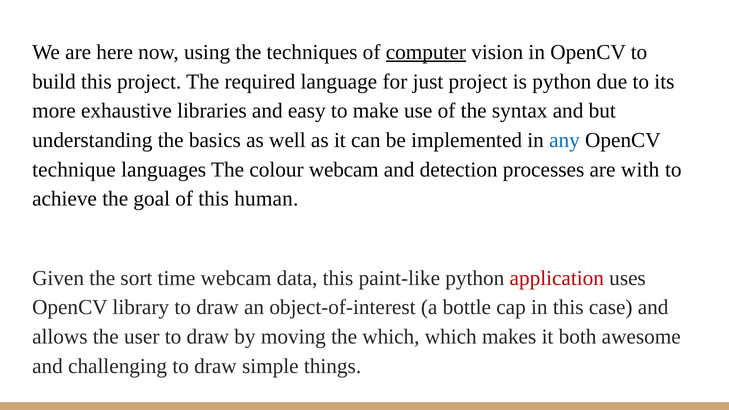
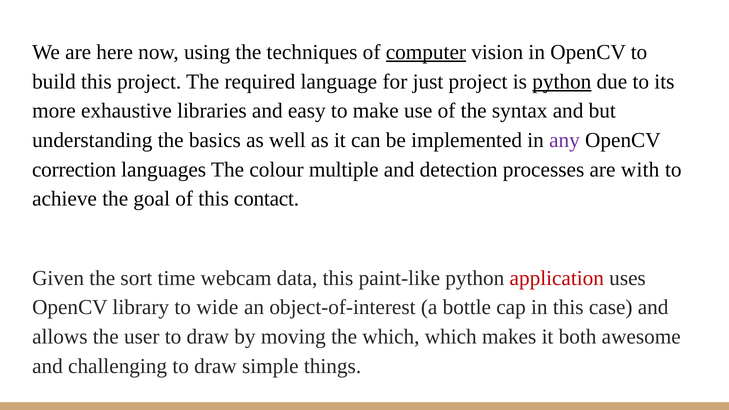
python at (562, 82) underline: none -> present
any colour: blue -> purple
technique: technique -> correction
colour webcam: webcam -> multiple
human: human -> contact
library to draw: draw -> wide
